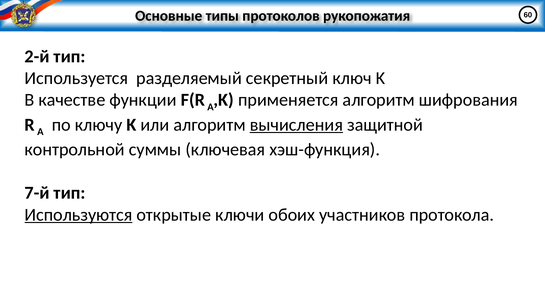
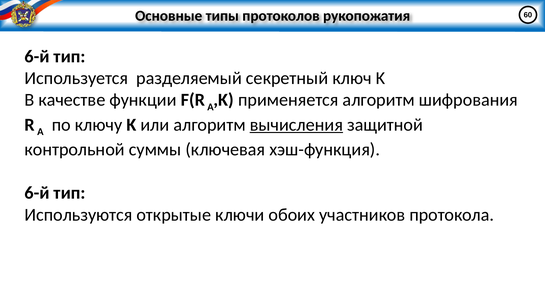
2-й at (37, 57): 2-й -> 6-й
7-й at (37, 193): 7-й -> 6-й
Используются underline: present -> none
